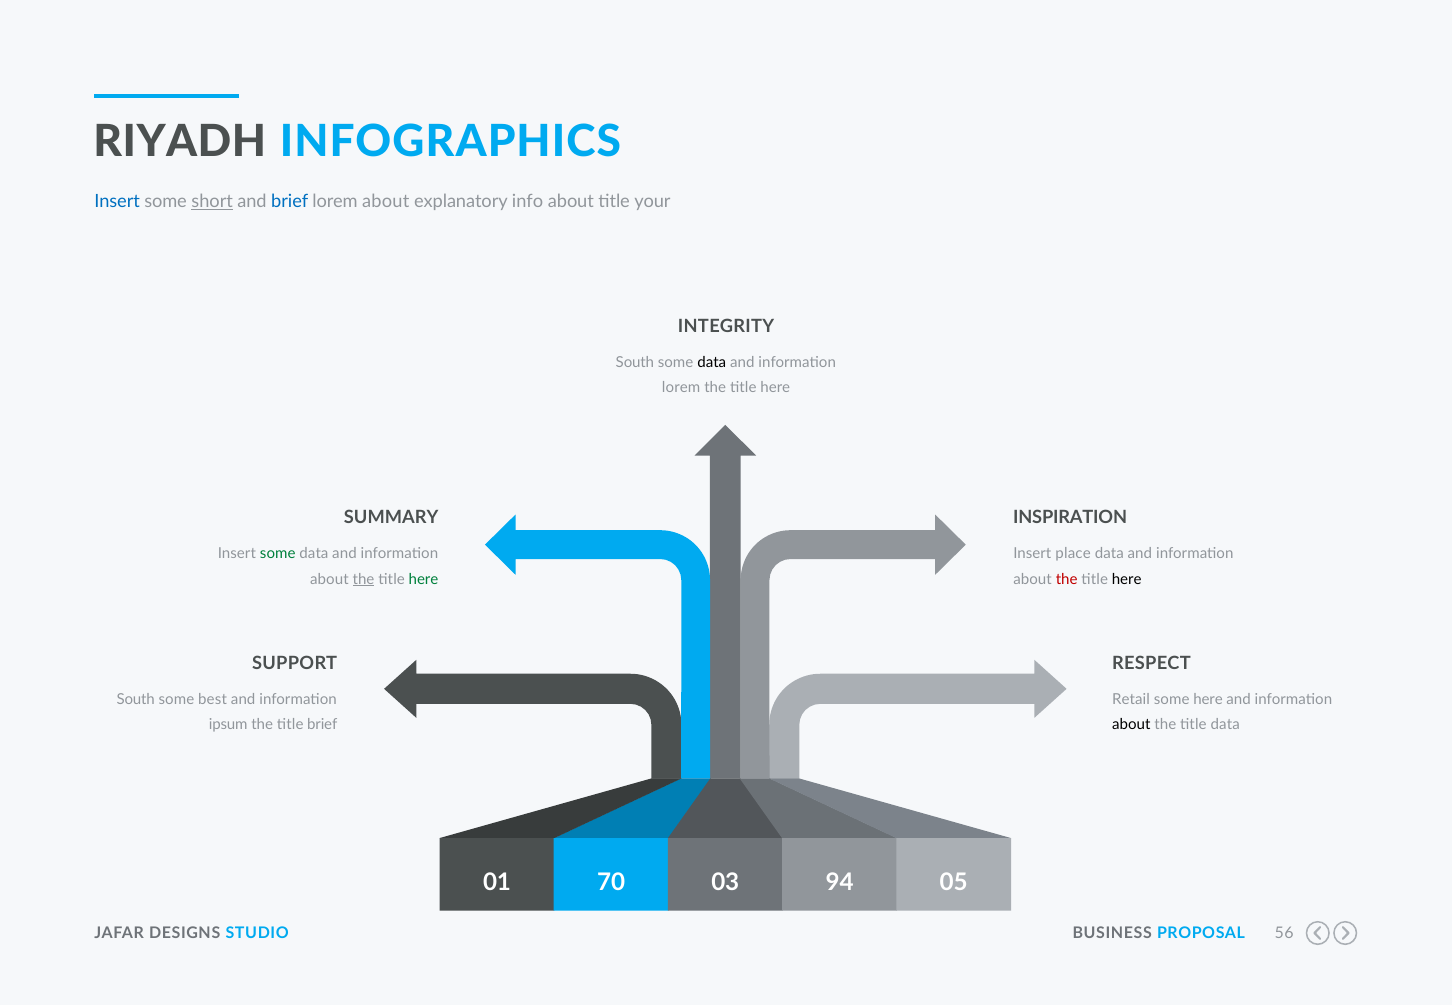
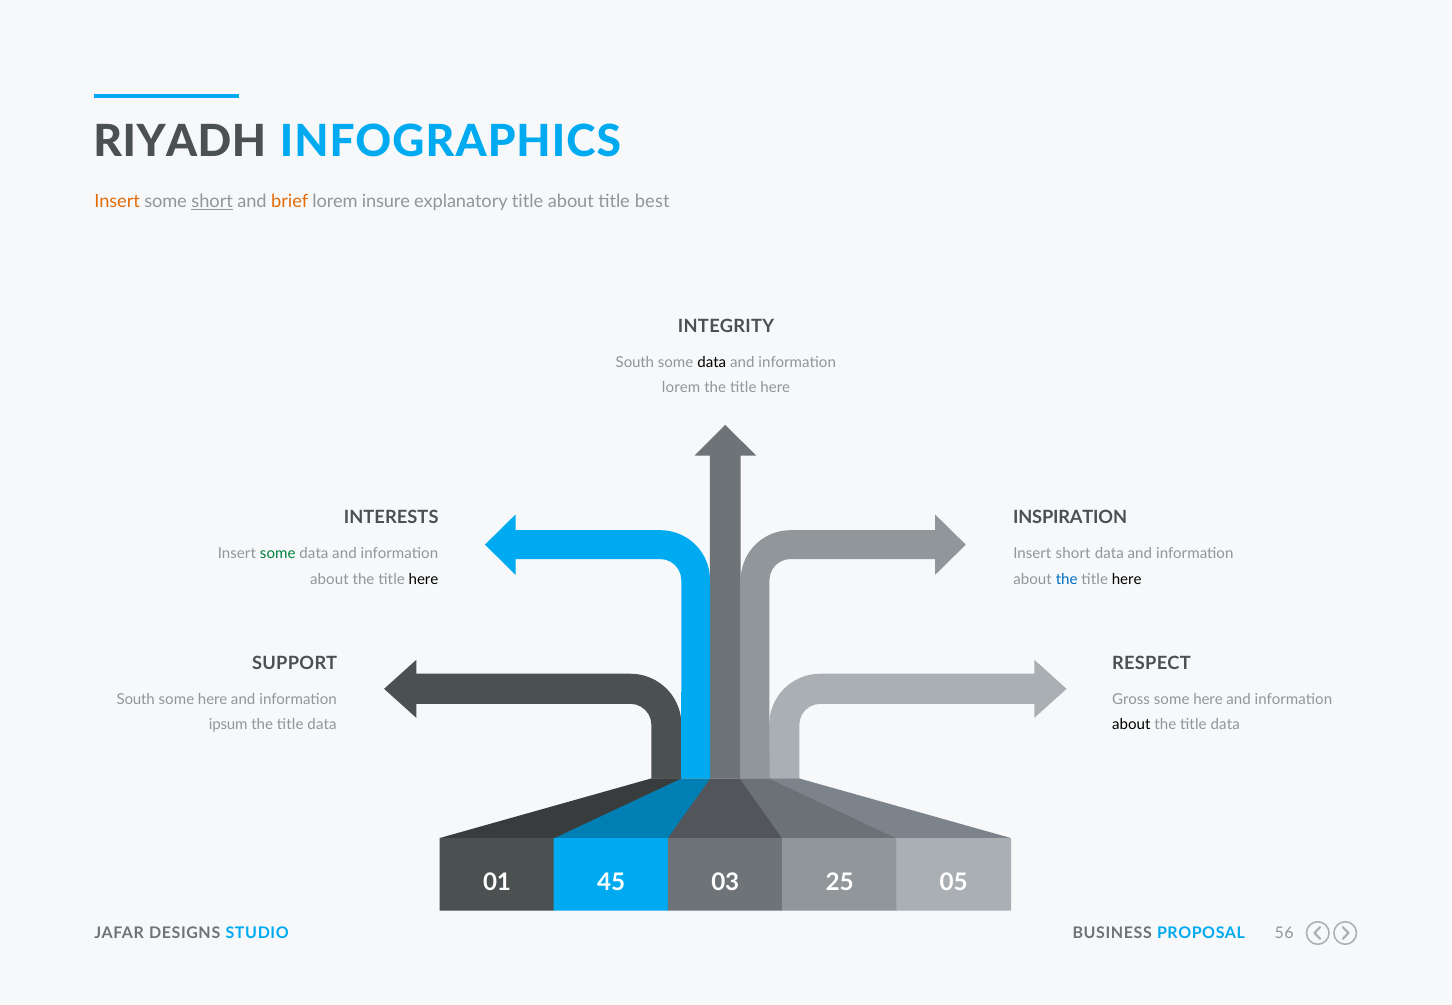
Insert at (117, 202) colour: blue -> orange
brief at (290, 202) colour: blue -> orange
lorem about: about -> insure
explanatory info: info -> title
your: your -> best
SUMMARY: SUMMARY -> INTERESTS
Insert place: place -> short
the at (364, 579) underline: present -> none
here at (423, 579) colour: green -> black
the at (1067, 579) colour: red -> blue
best at (213, 700): best -> here
Retail: Retail -> Gross
brief at (322, 725): brief -> data
70: 70 -> 45
94: 94 -> 25
